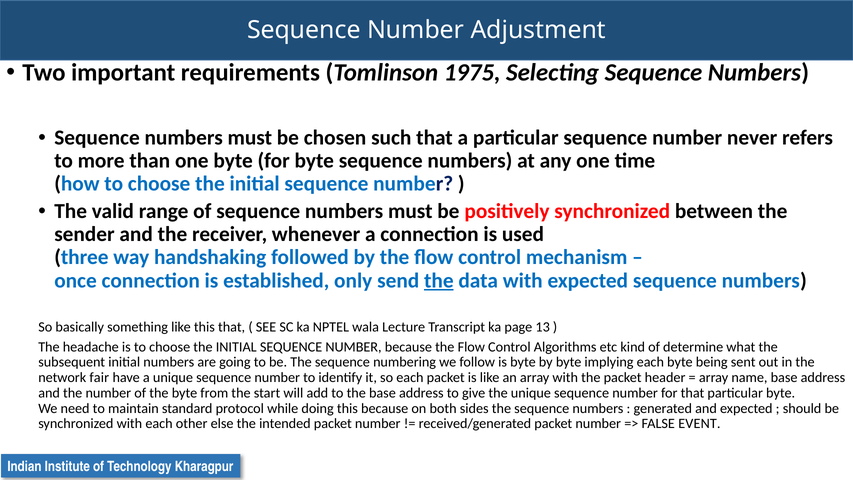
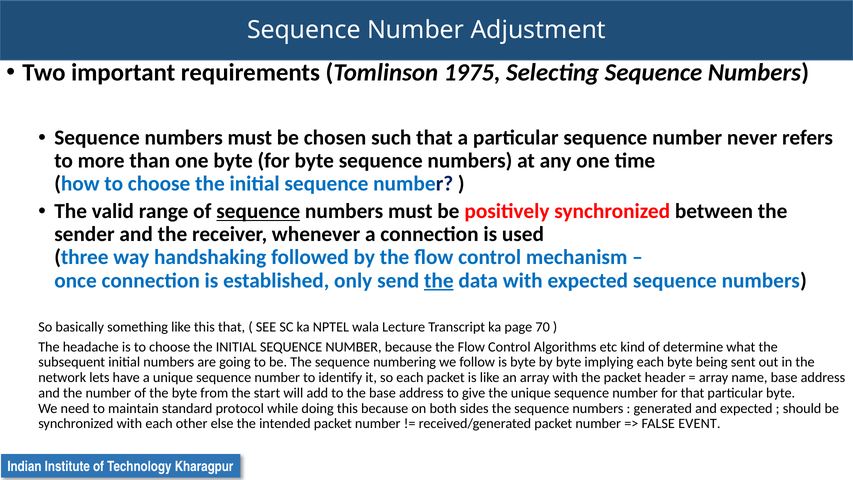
sequence at (258, 211) underline: none -> present
13: 13 -> 70
fair: fair -> lets
